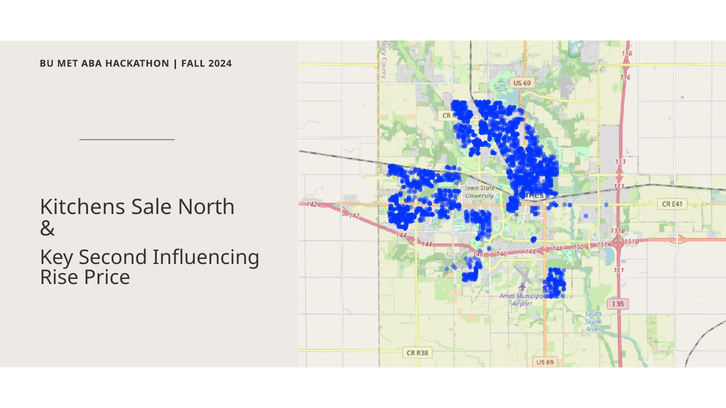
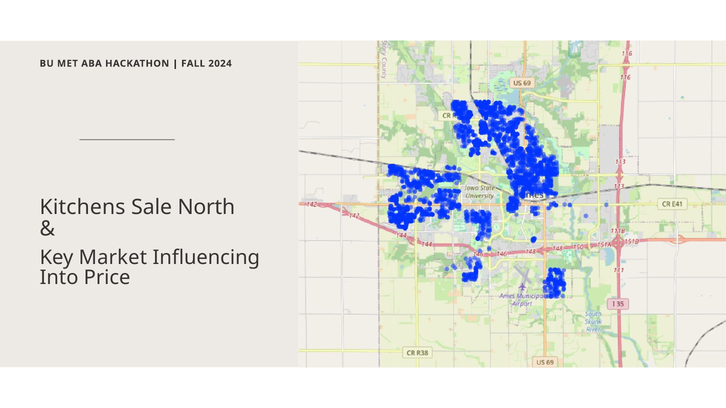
Second: Second -> Market
Rise: Rise -> Into
